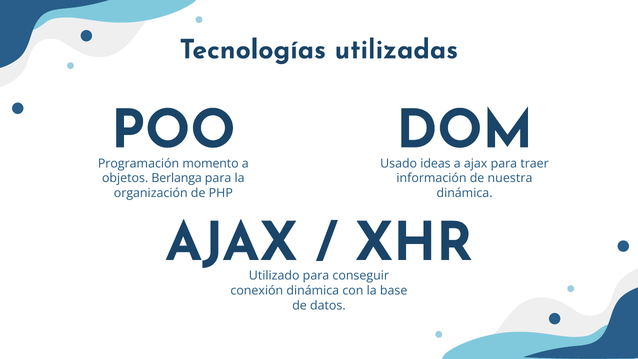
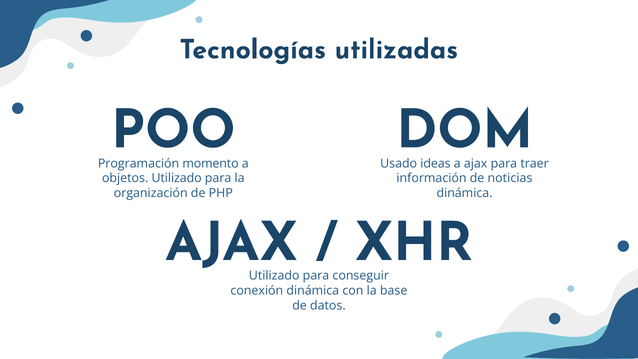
objetos Berlanga: Berlanga -> Utilizado
nuestra: nuestra -> noticias
